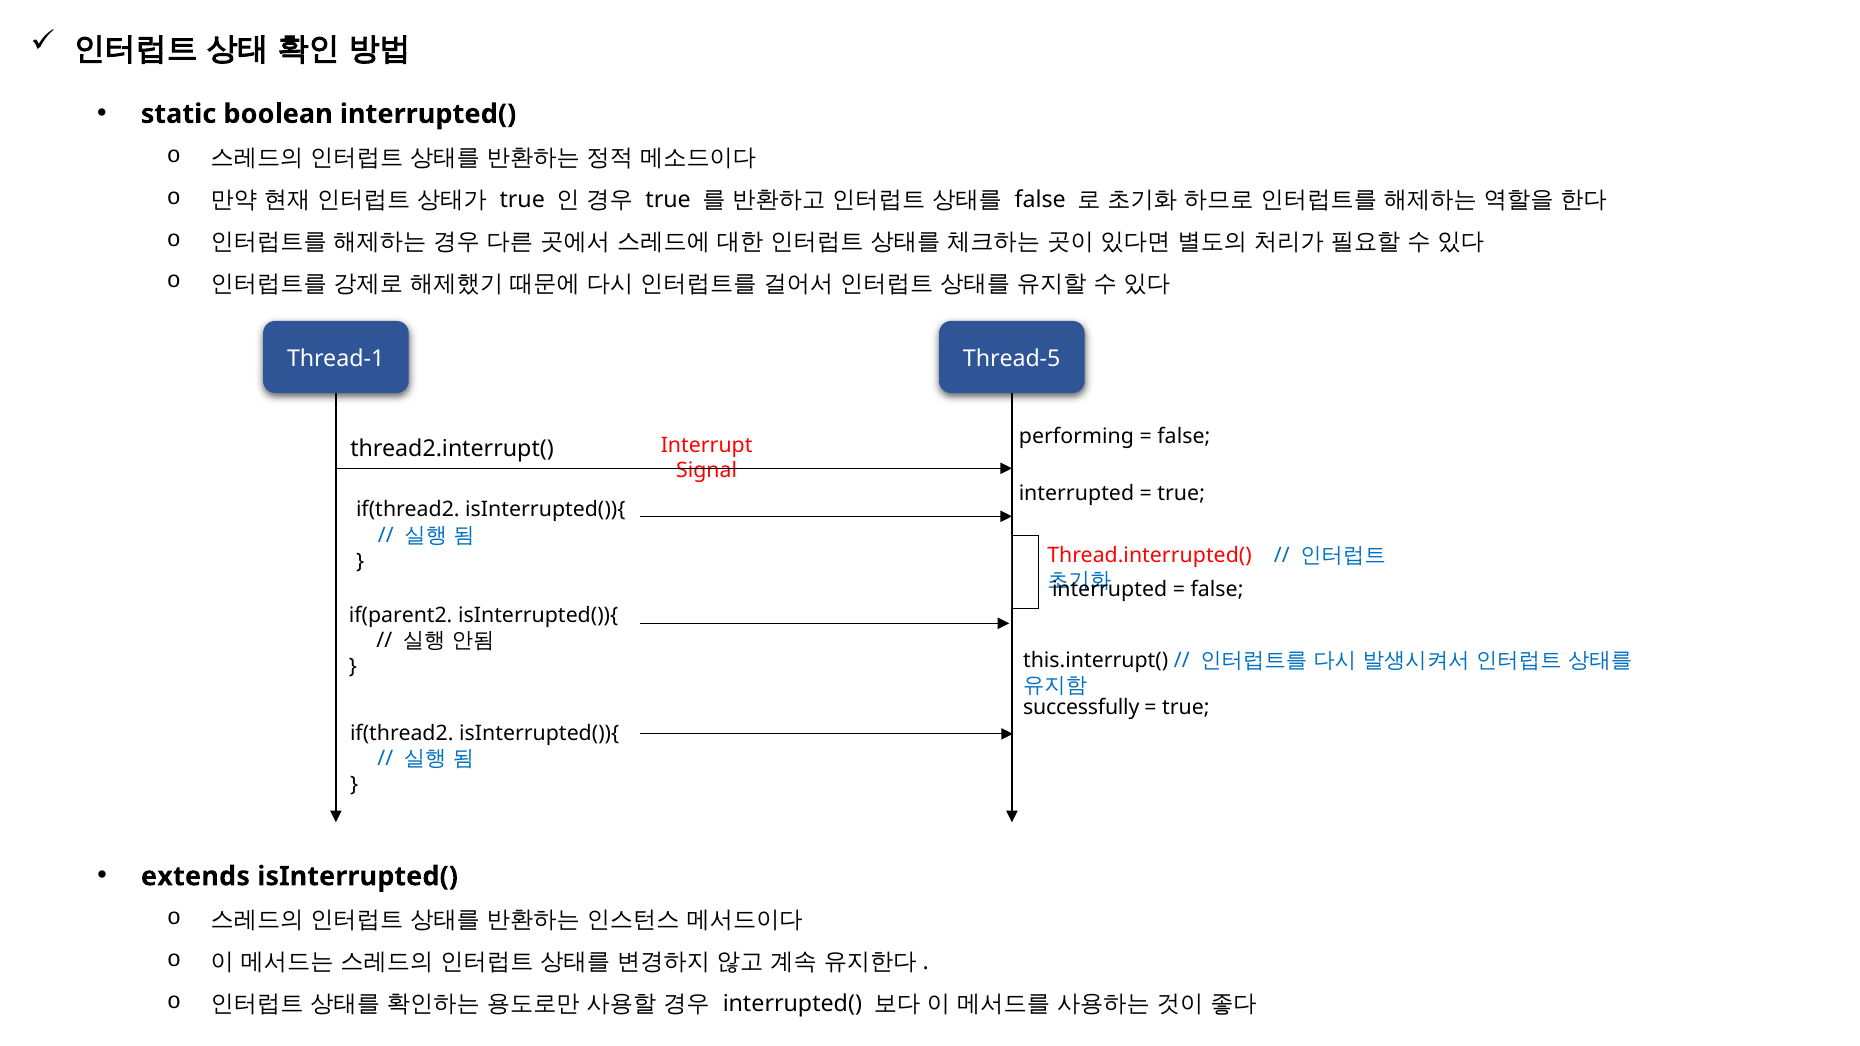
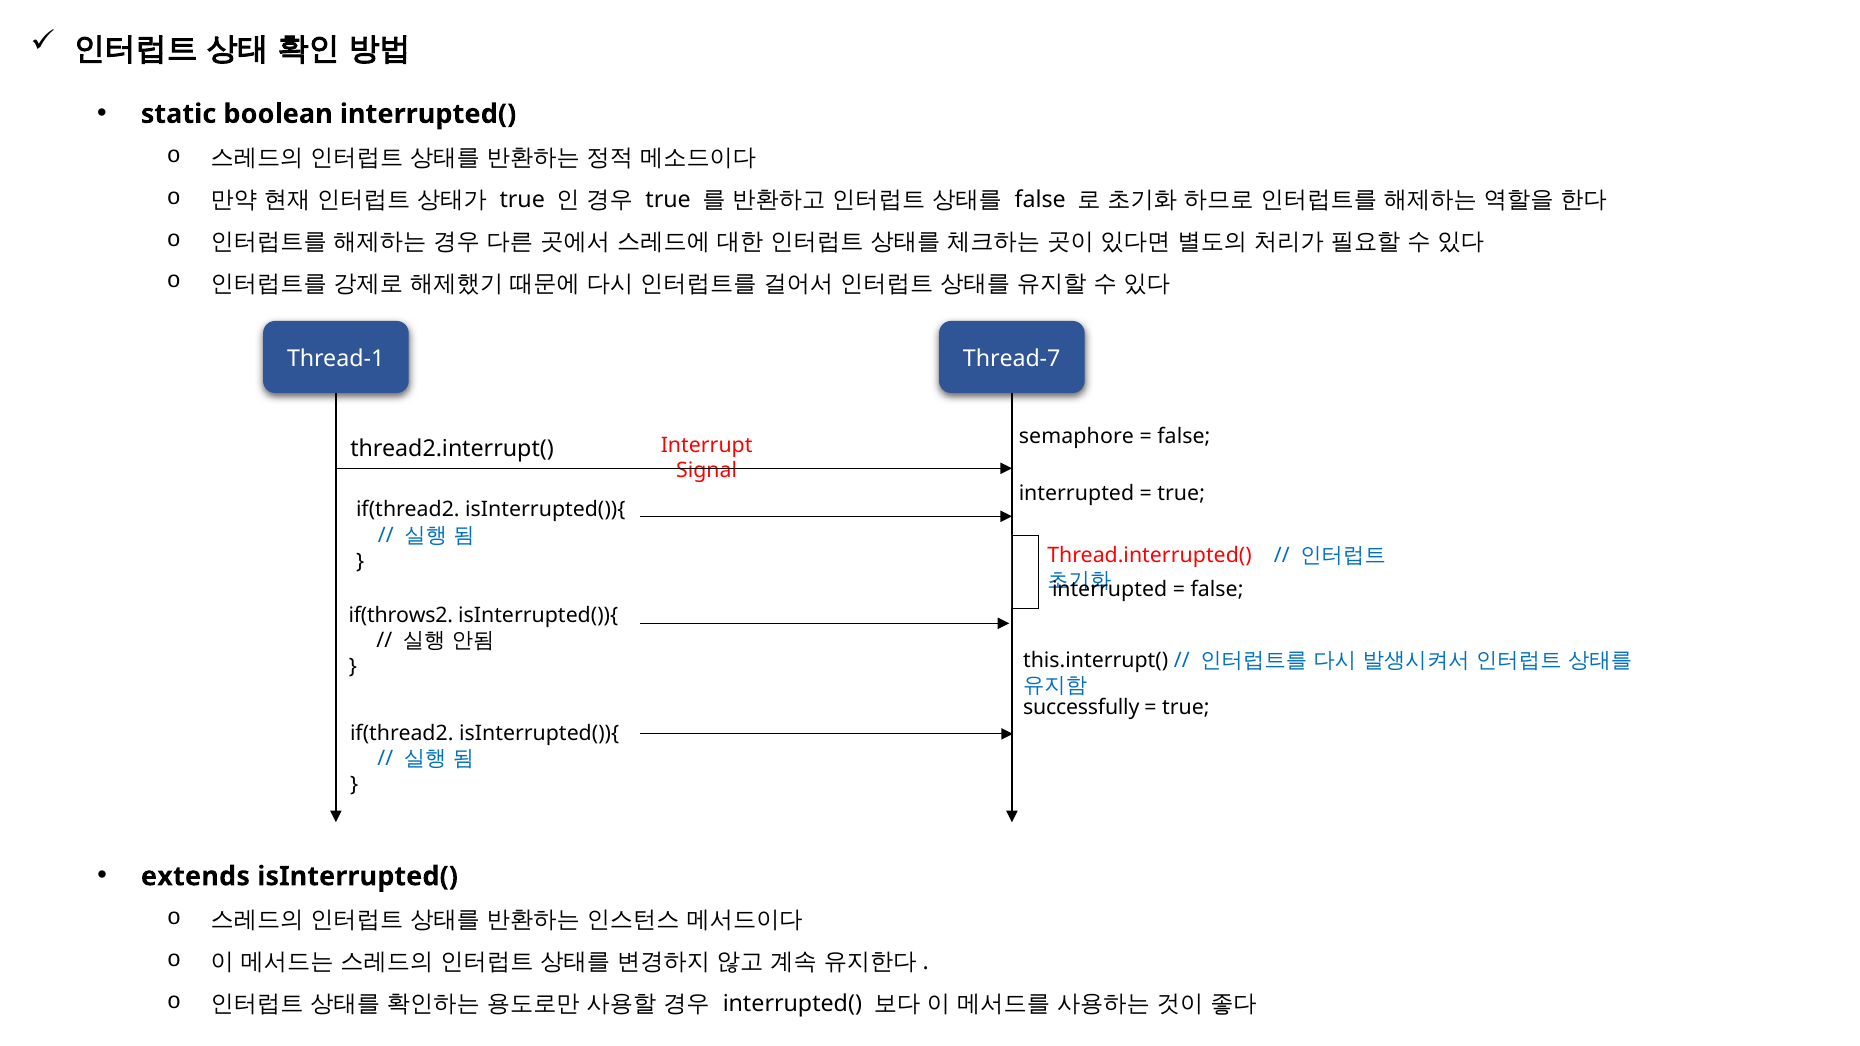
Thread-5: Thread-5 -> Thread-7
performing: performing -> semaphore
if(parent2: if(parent2 -> if(throws2
